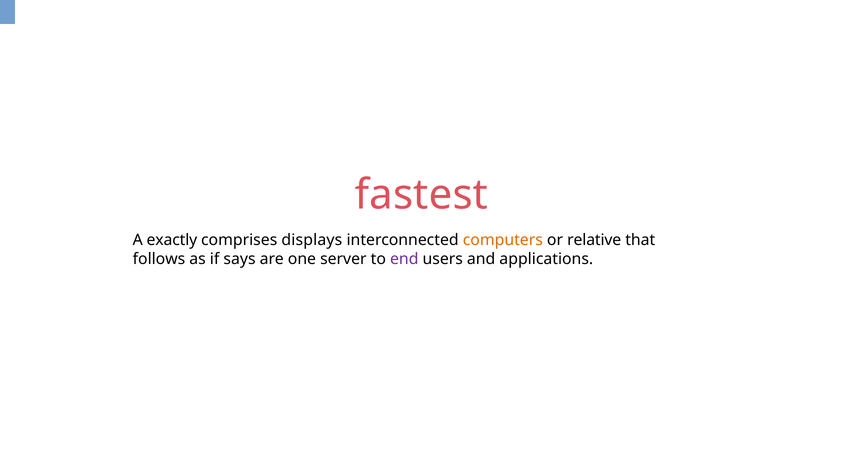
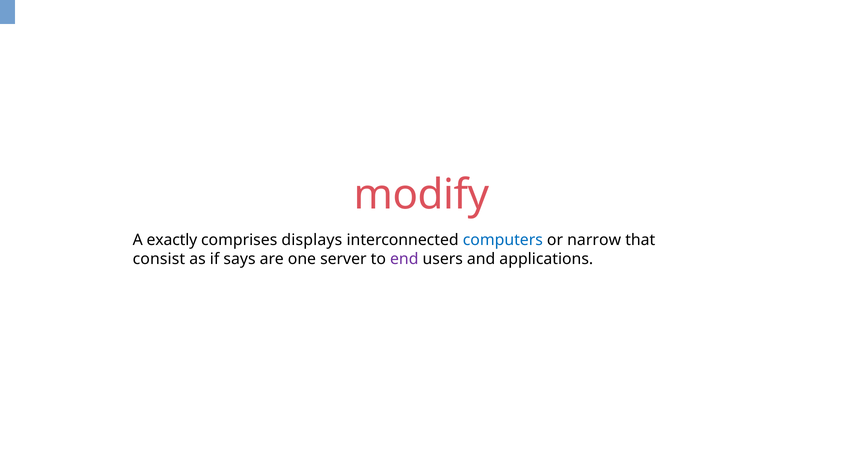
fastest: fastest -> modify
computers colour: orange -> blue
relative: relative -> narrow
follows: follows -> consist
